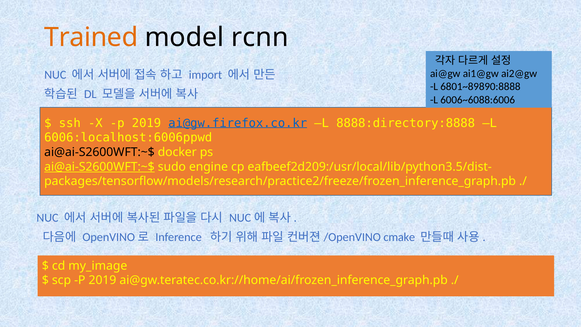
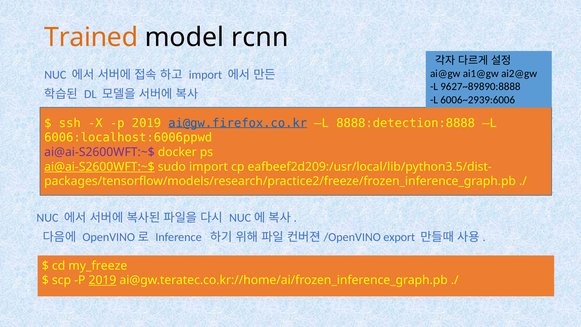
6801~89890:8888: 6801~89890:8888 -> 9627~89890:8888
6006~6088:6006: 6006~6088:6006 -> 6006~2939:6006
8888:directory:8888: 8888:directory:8888 -> 8888:detection:8888
ai@ai-S2600WFT:~$ at (99, 152) colour: black -> purple
sudo engine: engine -> import
cmake: cmake -> export
my_image: my_image -> my_freeze
2019 at (102, 280) underline: none -> present
